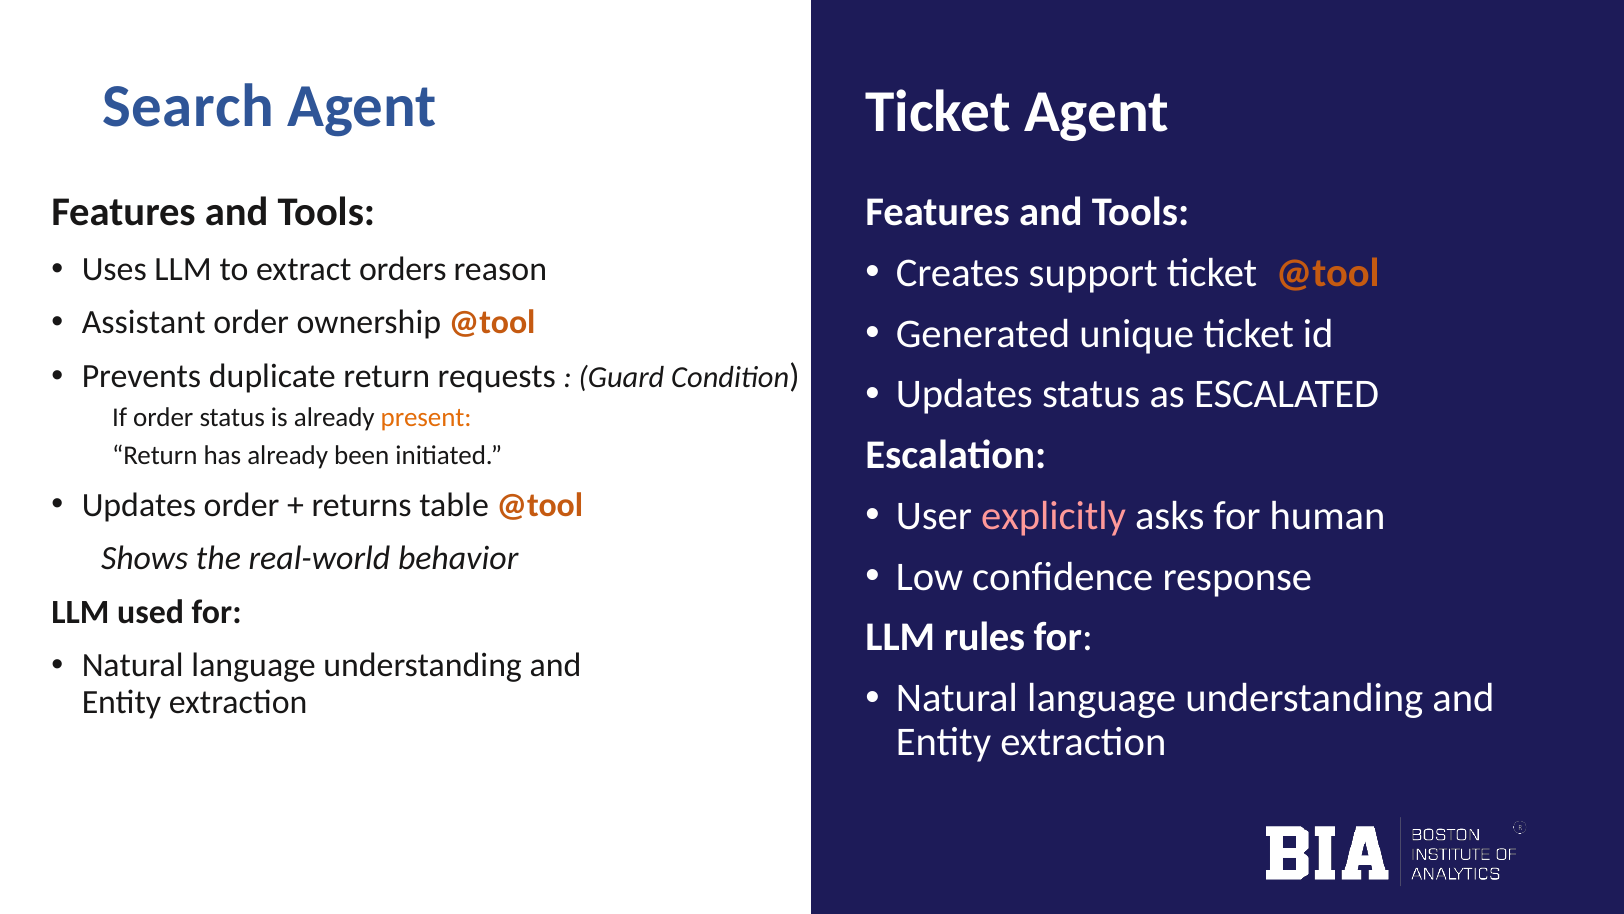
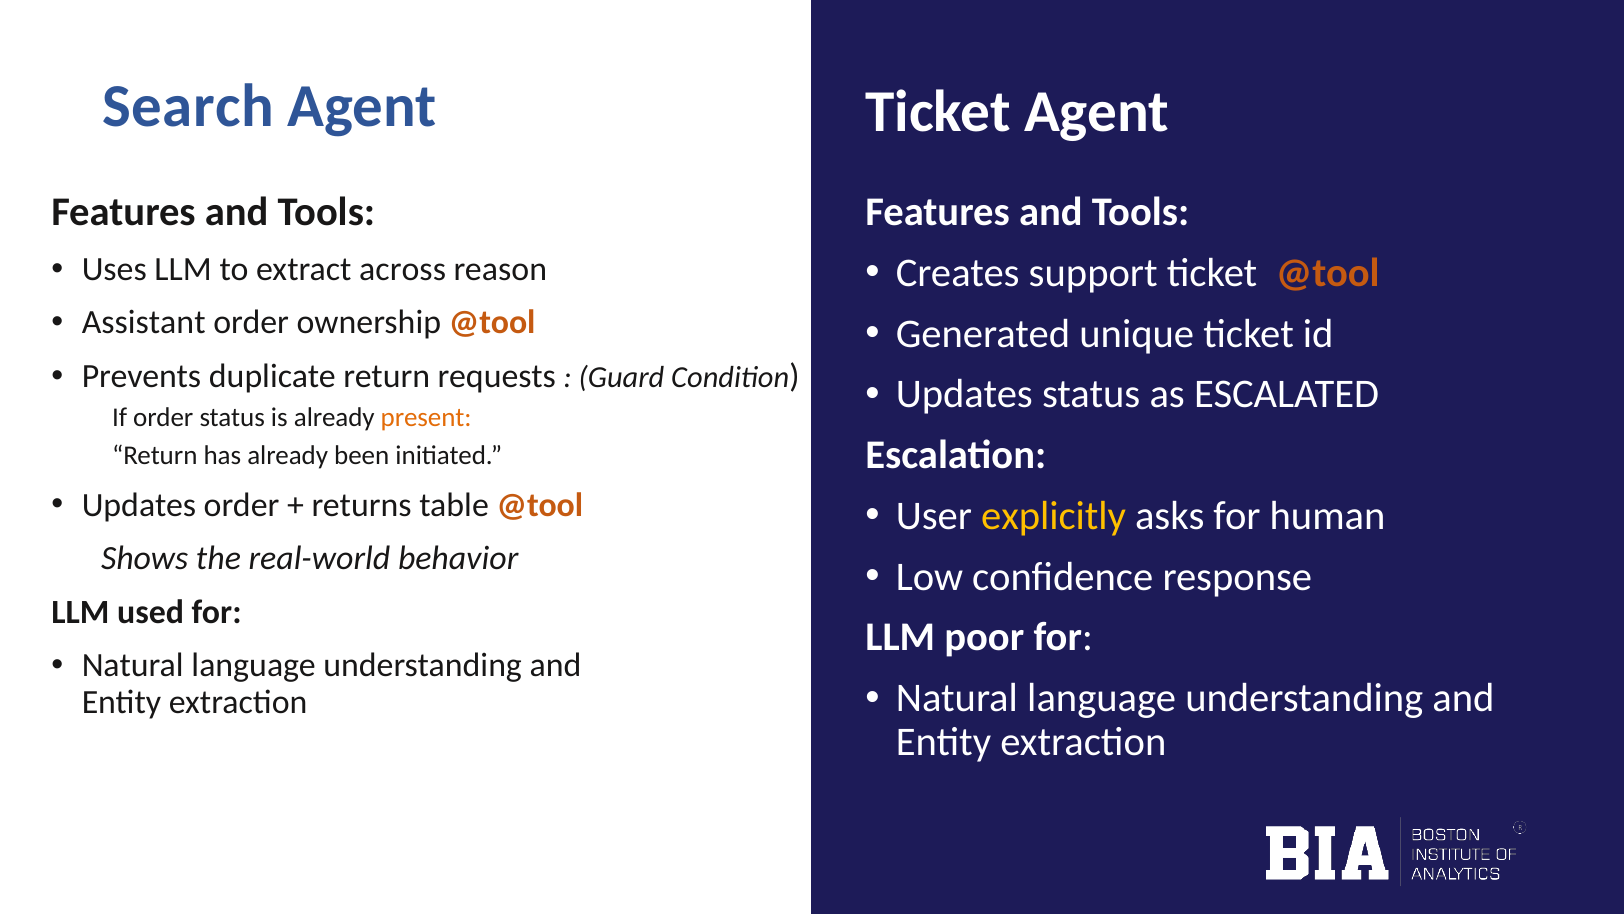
orders: orders -> across
explicitly colour: pink -> yellow
rules: rules -> poor
